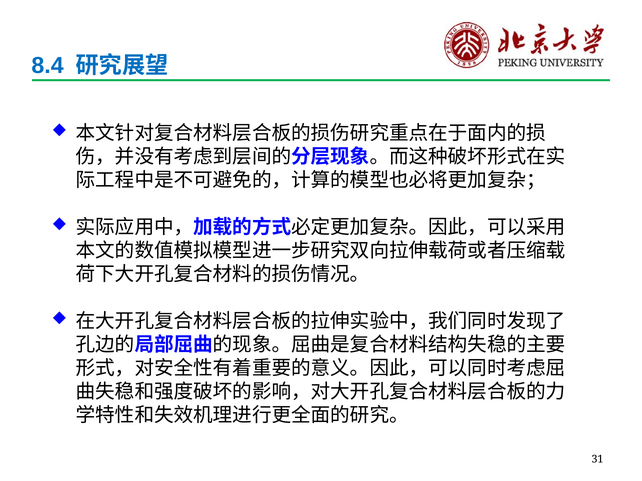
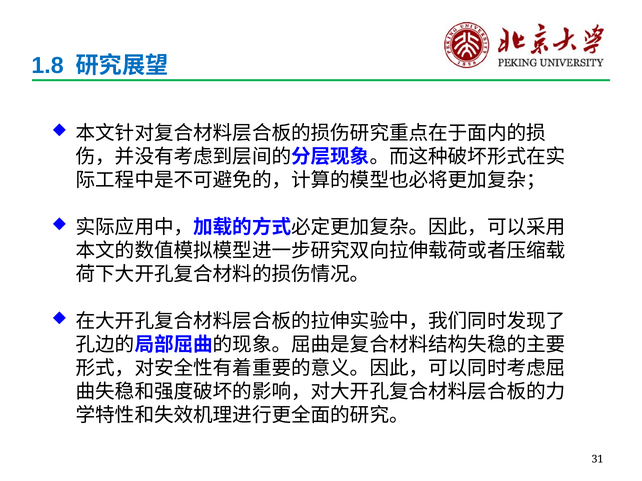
8.4: 8.4 -> 1.8
